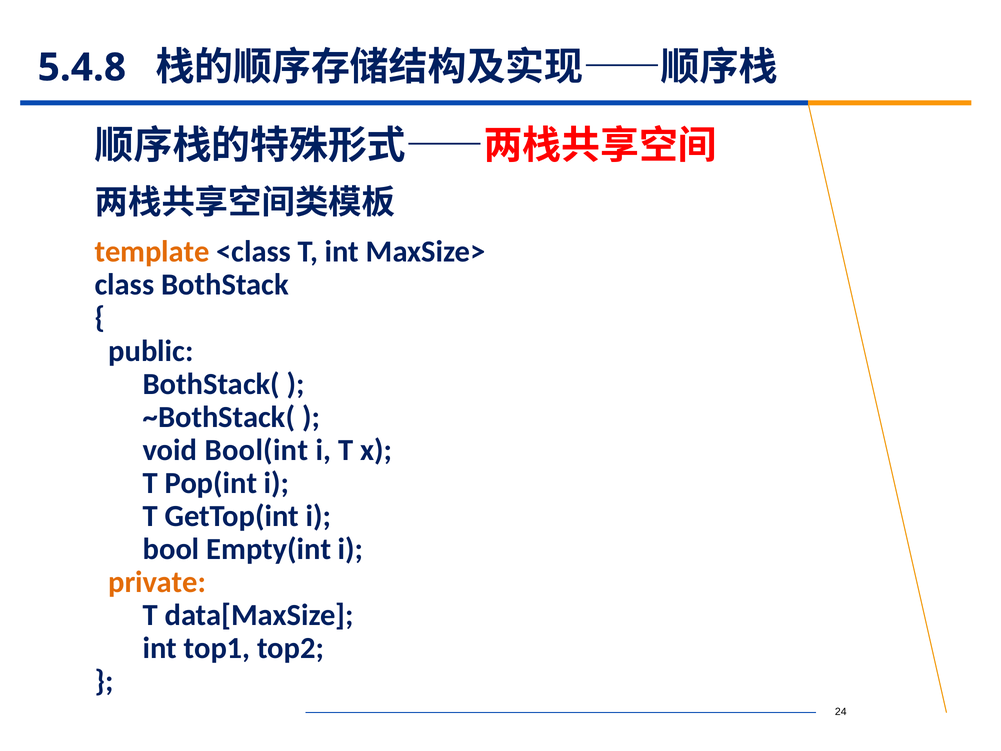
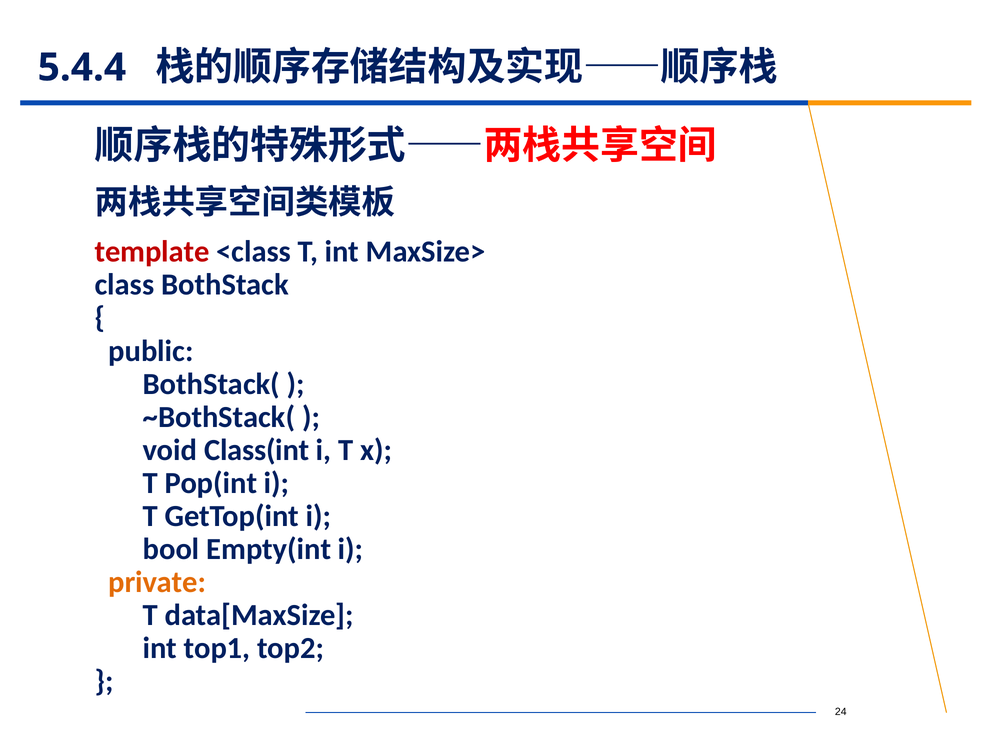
5.4.8: 5.4.8 -> 5.4.4
template colour: orange -> red
Bool(int: Bool(int -> Class(int
